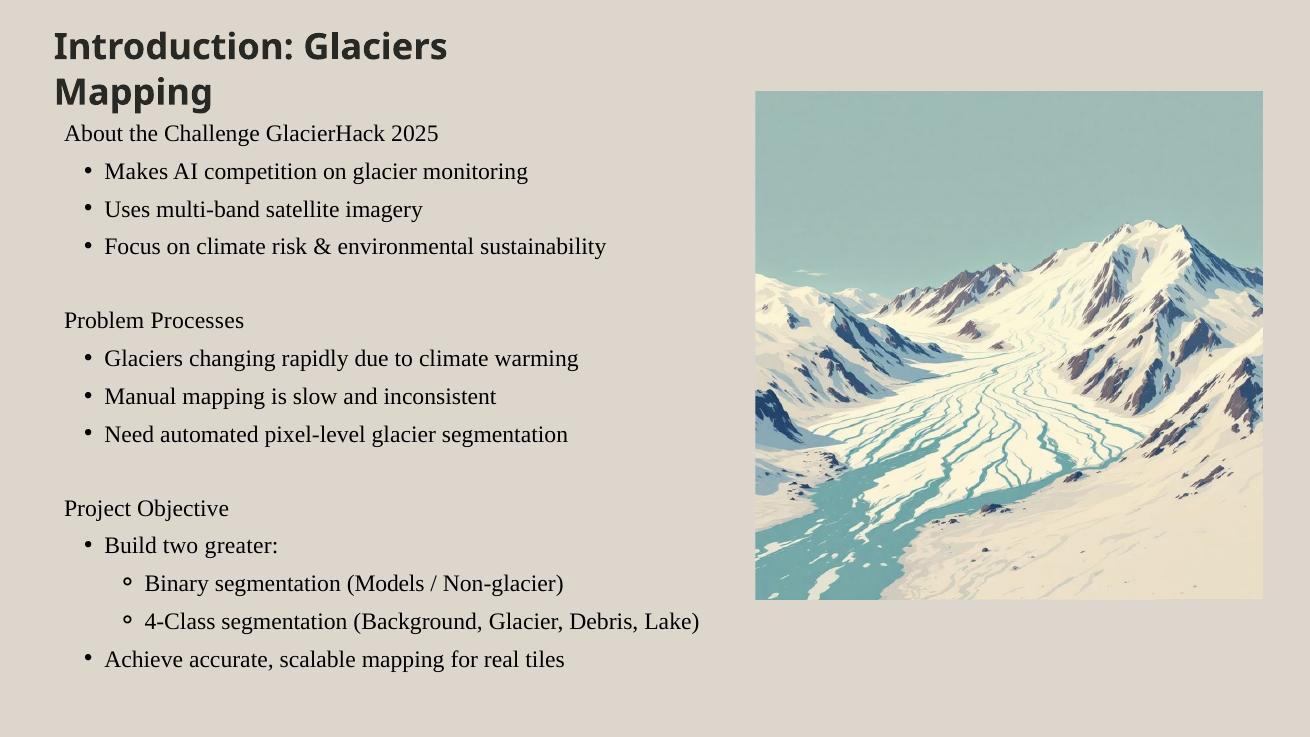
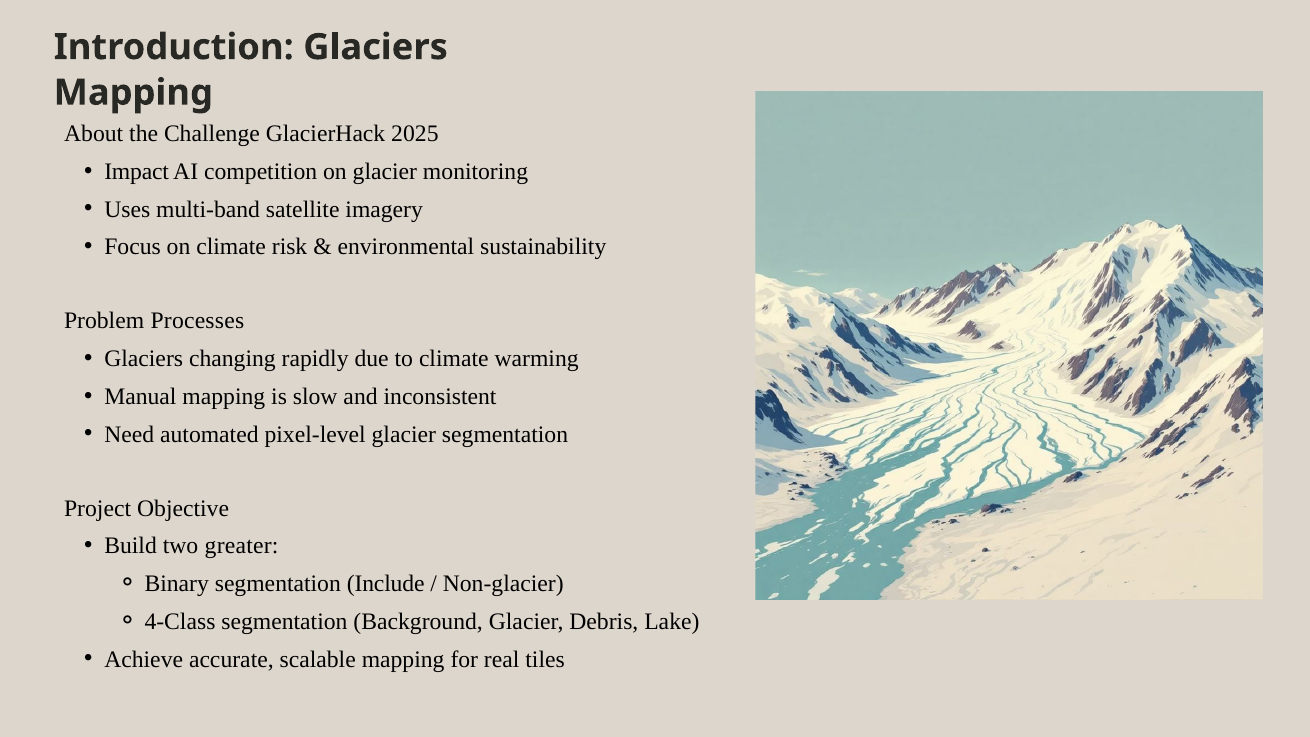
Makes: Makes -> Impact
Models: Models -> Include
